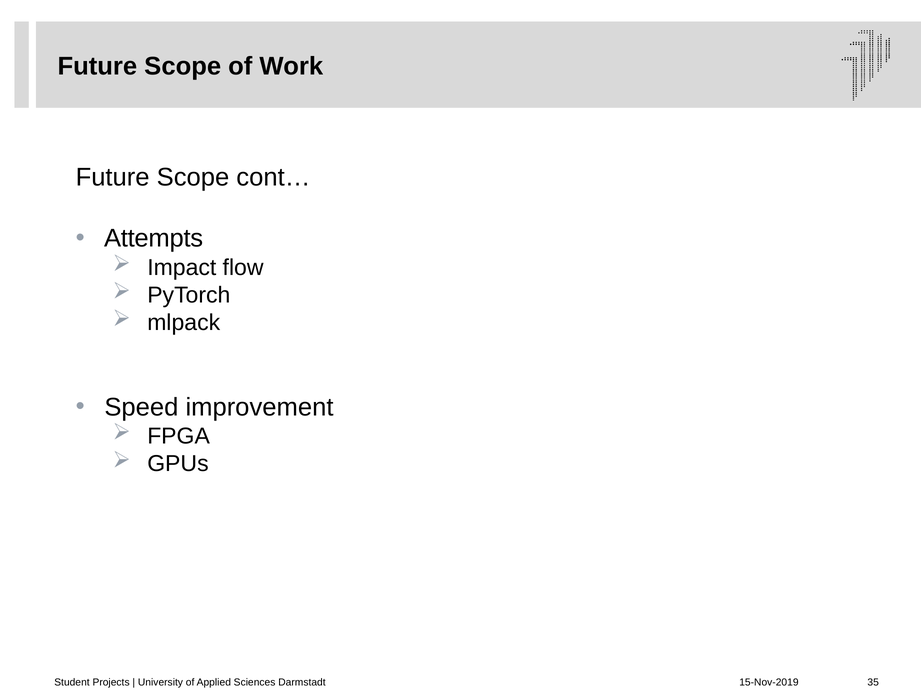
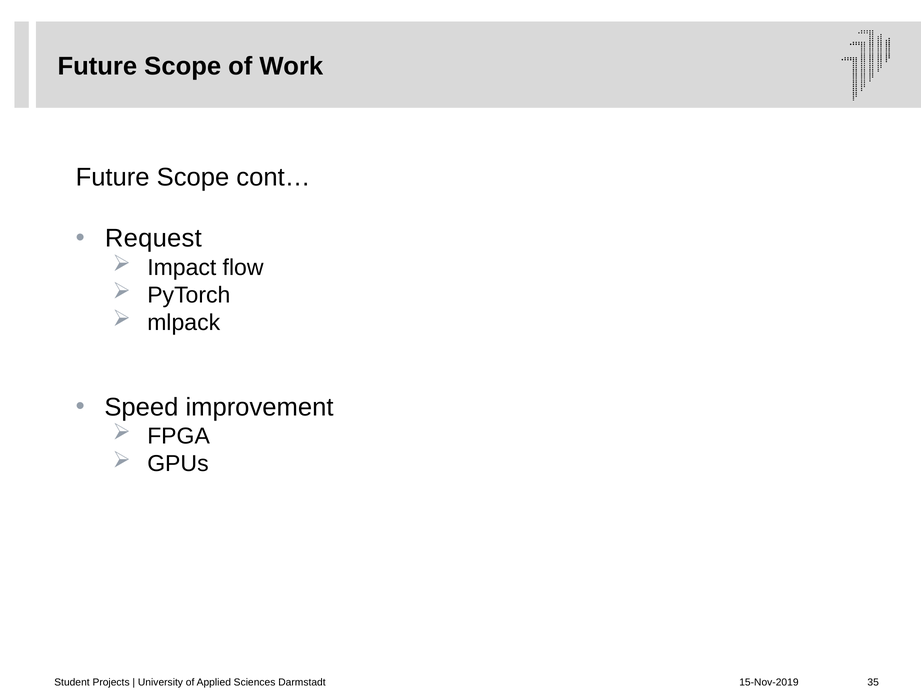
Attempts: Attempts -> Request
